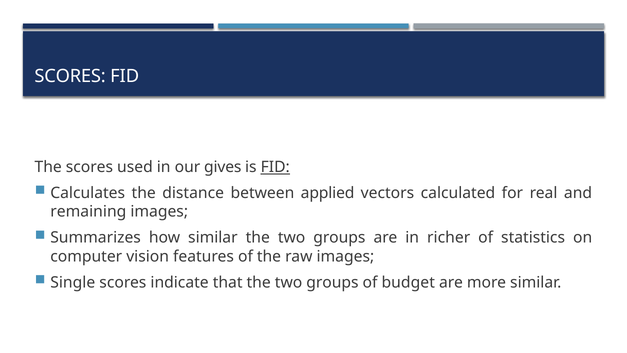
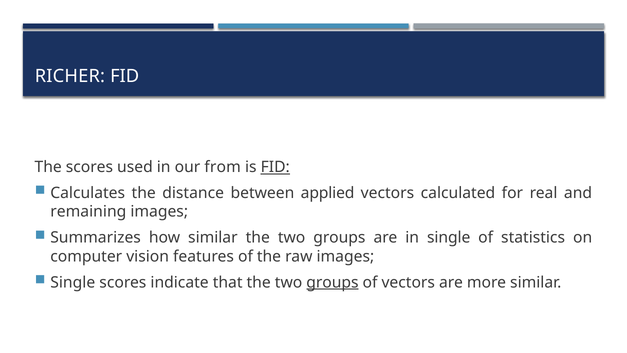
SCORES at (70, 76): SCORES -> RICHER
gives: gives -> from
in richer: richer -> single
groups at (332, 282) underline: none -> present
of budget: budget -> vectors
